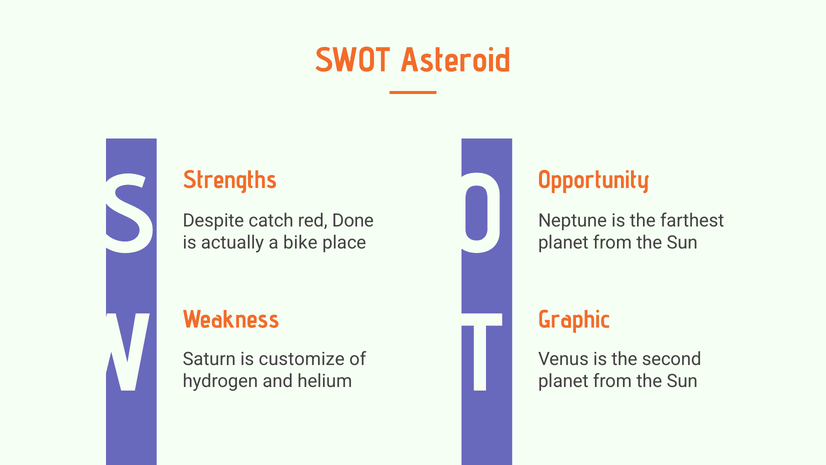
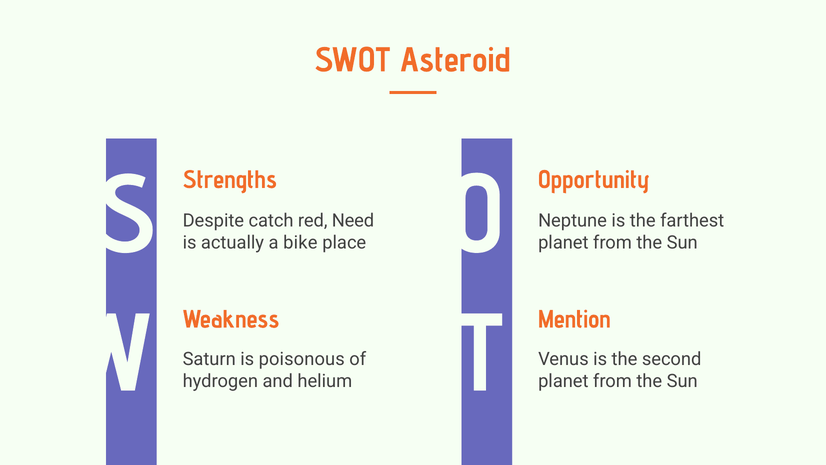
Done: Done -> Need
Graphic: Graphic -> Mention
customize: customize -> poisonous
